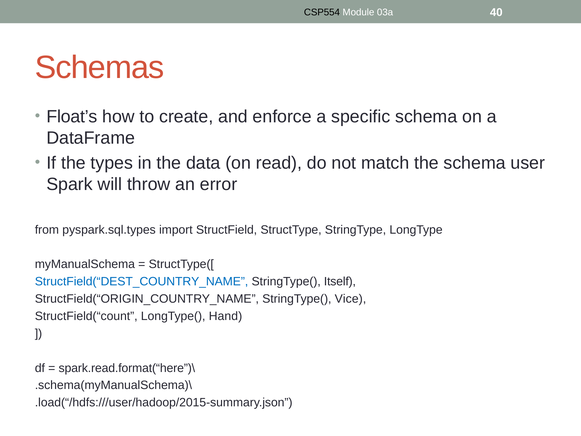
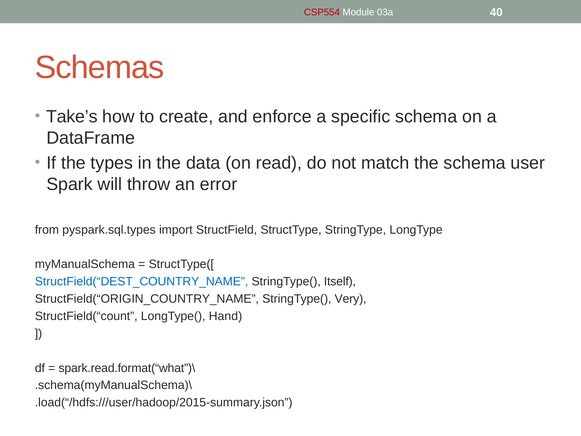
CSP554 colour: black -> red
Float’s: Float’s -> Take’s
Vice: Vice -> Very
spark.read.format(“here”)\: spark.read.format(“here”)\ -> spark.read.format(“what”)\
